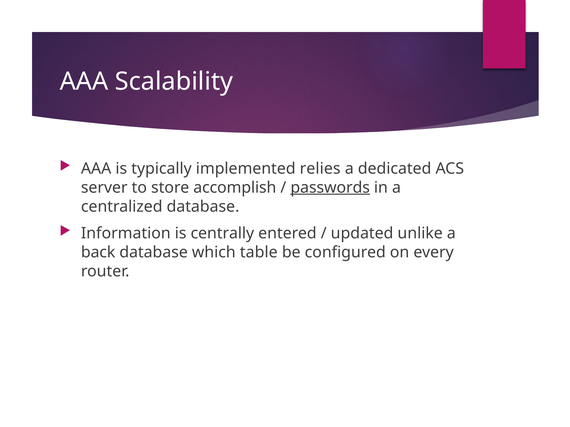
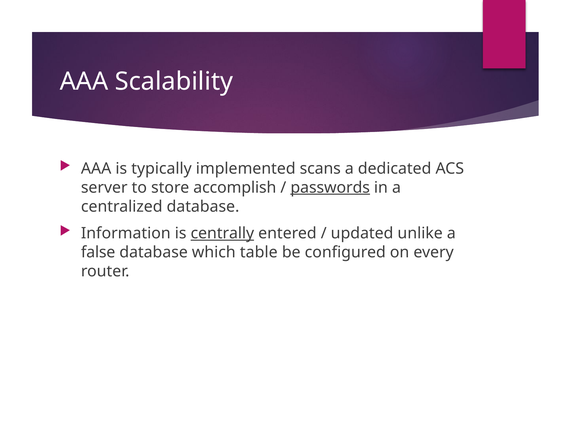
relies: relies -> scans
centrally underline: none -> present
back: back -> false
